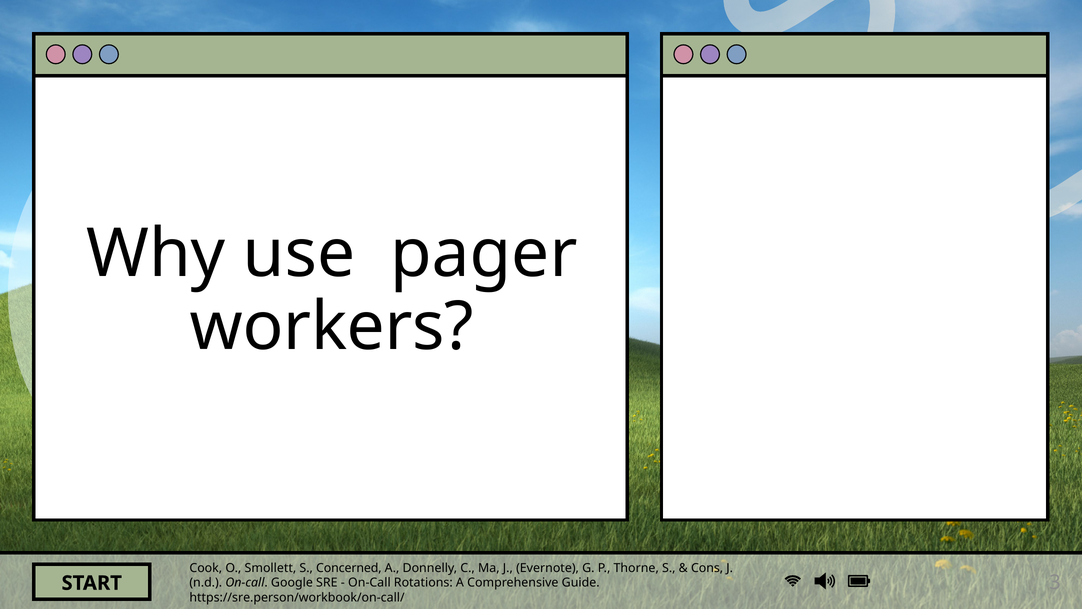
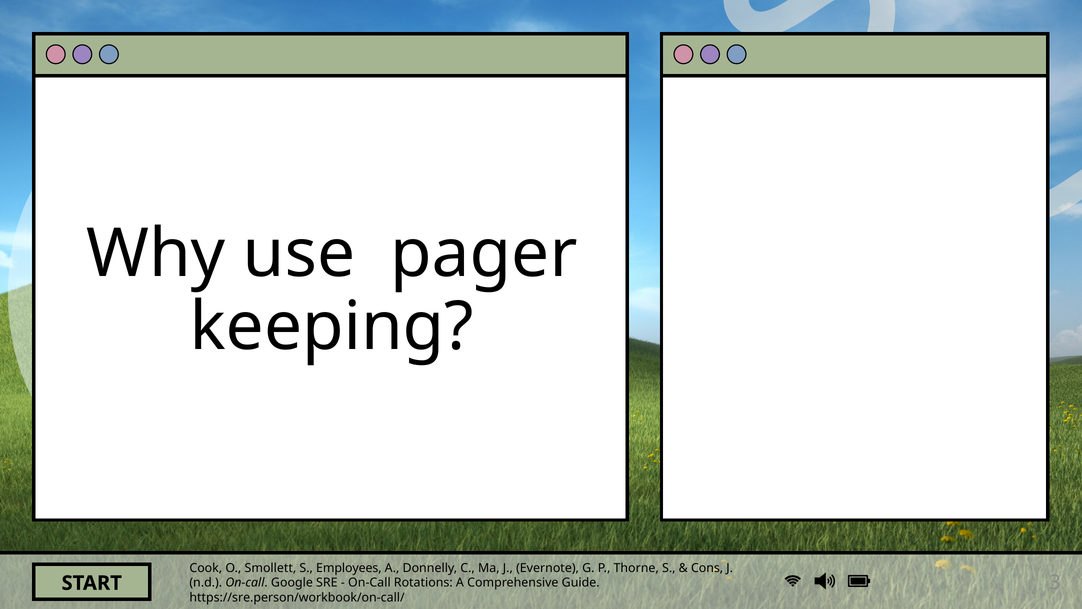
workers: workers -> keeping
Concerned: Concerned -> Employees
